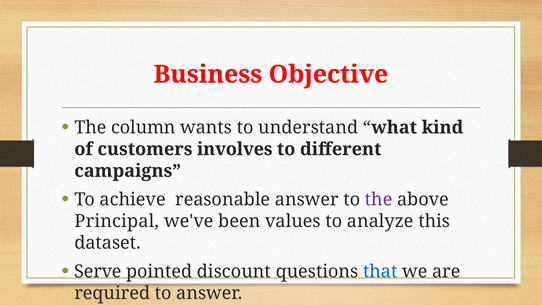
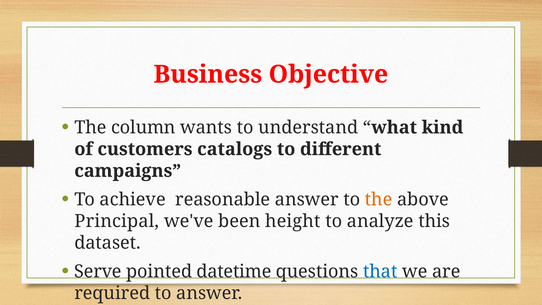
involves: involves -> catalogs
the at (379, 199) colour: purple -> orange
values: values -> height
discount: discount -> datetime
